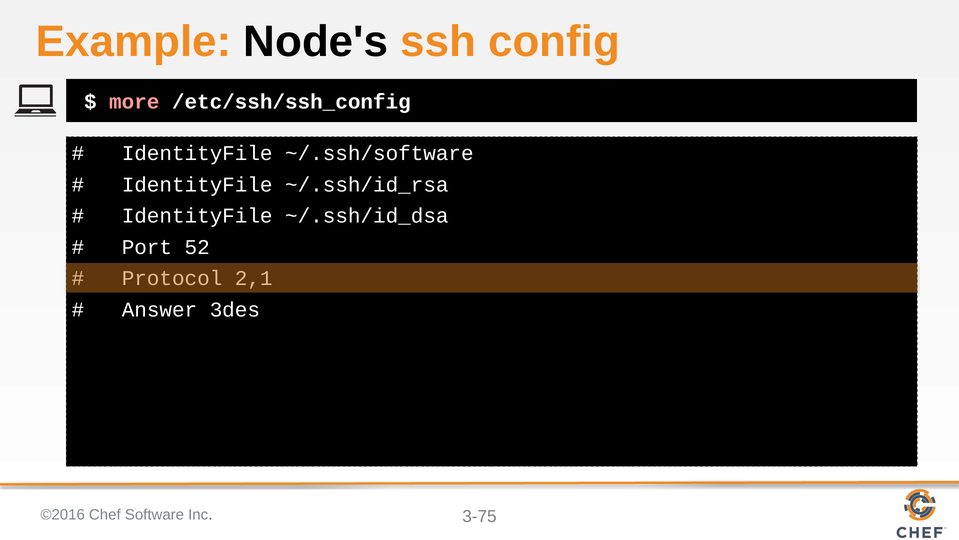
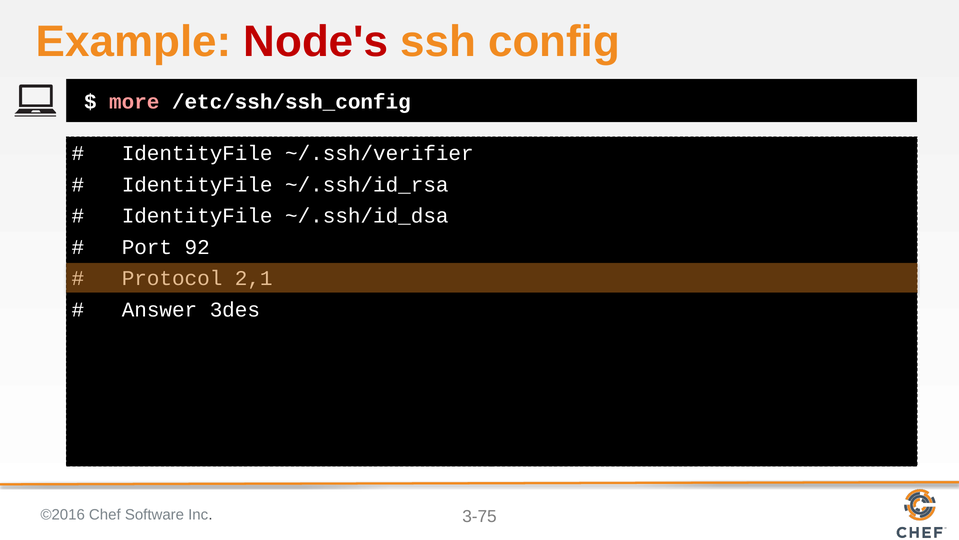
Node's colour: black -> red
~/.ssh/software: ~/.ssh/software -> ~/.ssh/verifier
52: 52 -> 92
